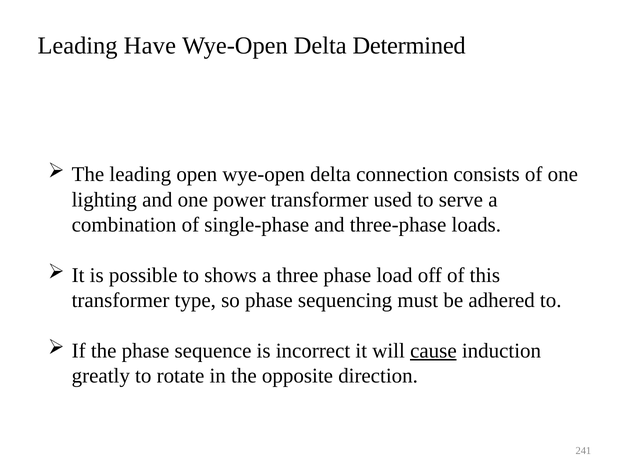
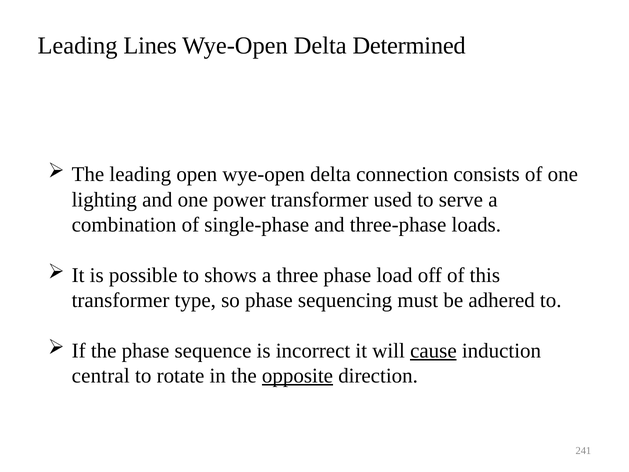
Have: Have -> Lines
greatly: greatly -> central
opposite underline: none -> present
